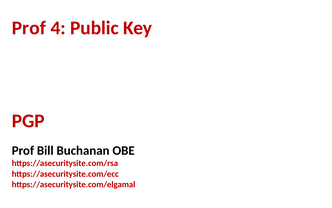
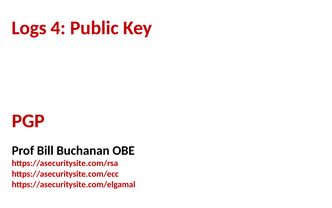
Prof at (29, 28): Prof -> Logs
